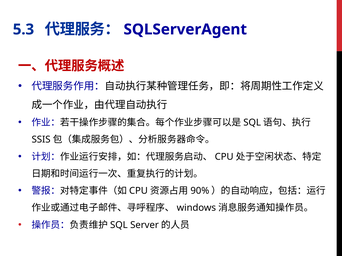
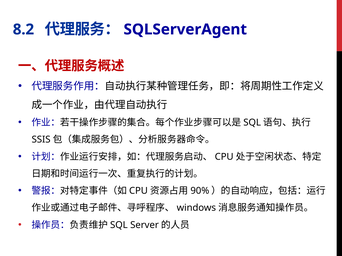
5.3: 5.3 -> 8.2
